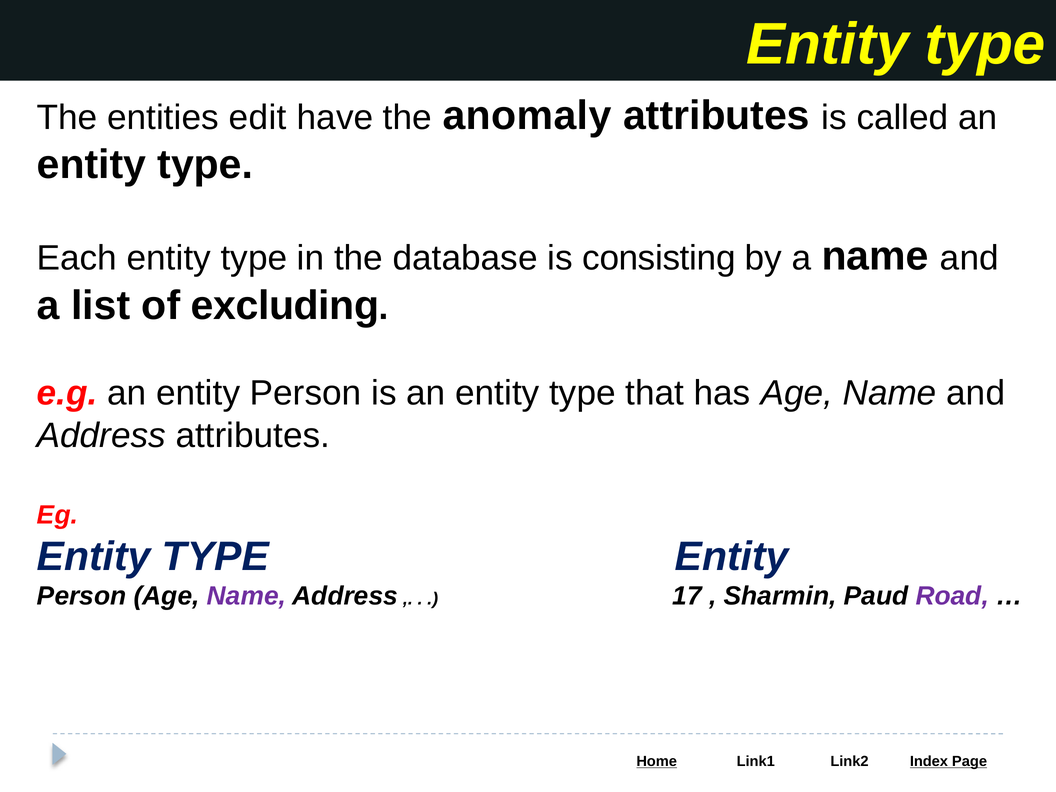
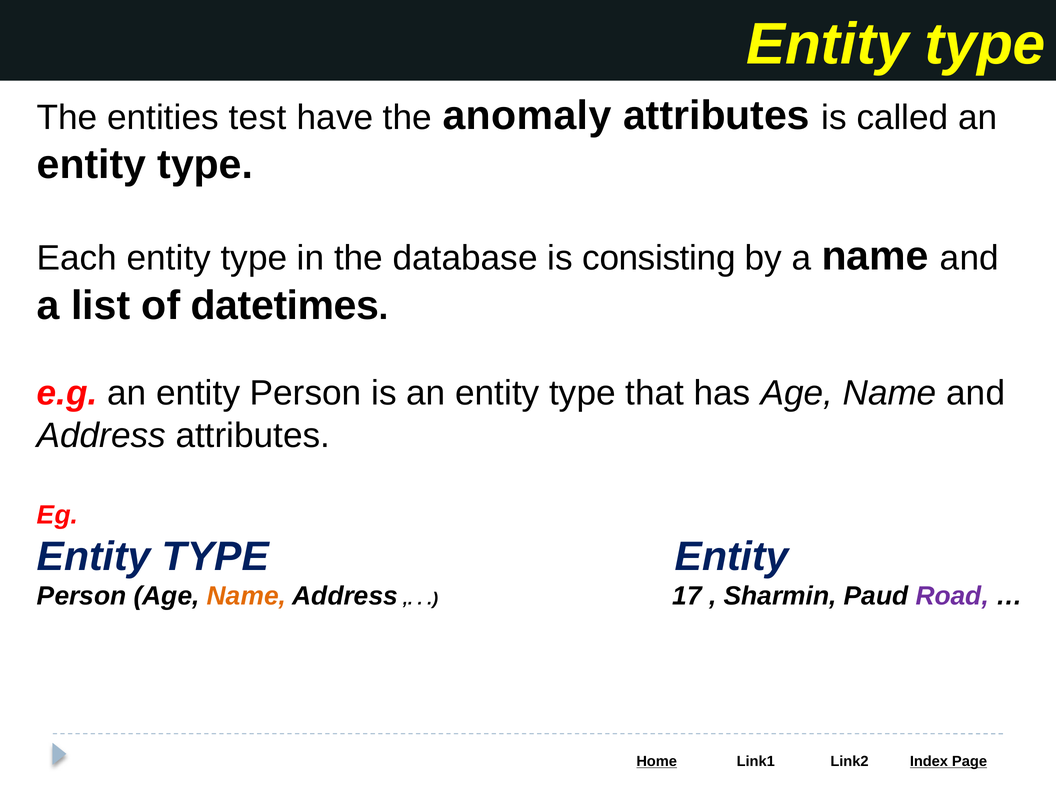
edit: edit -> test
excluding: excluding -> datetimes
Name at (246, 596) colour: purple -> orange
